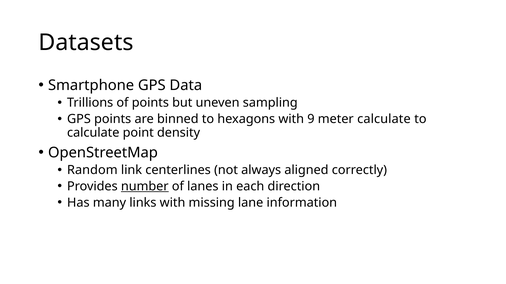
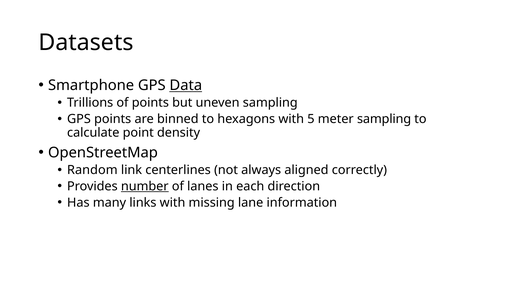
Data underline: none -> present
9: 9 -> 5
meter calculate: calculate -> sampling
